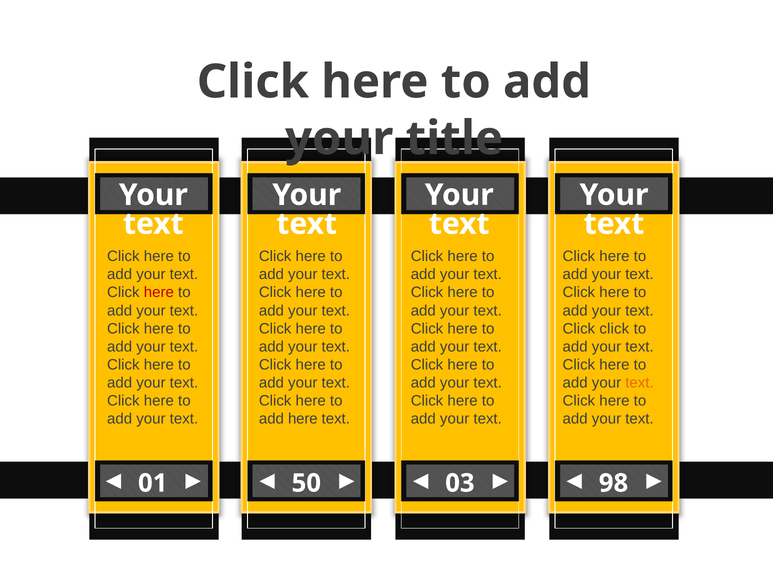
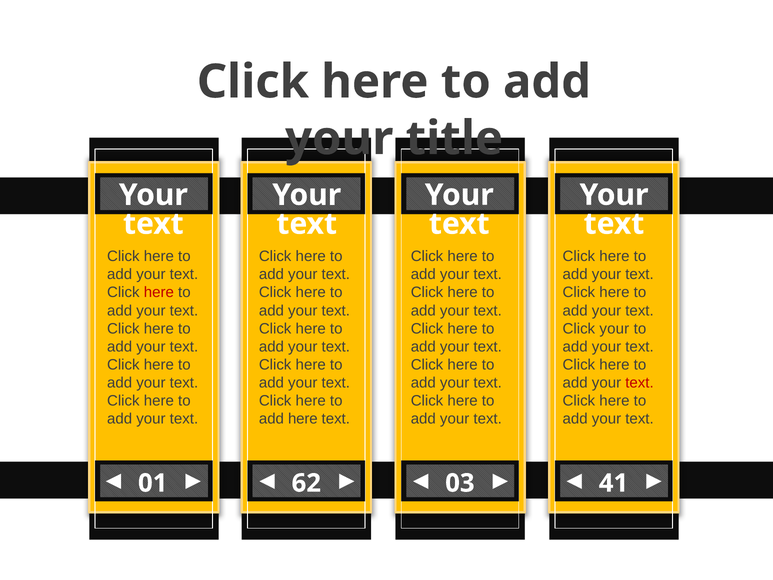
Click click: click -> your
text at (639, 383) colour: orange -> red
50: 50 -> 62
98: 98 -> 41
